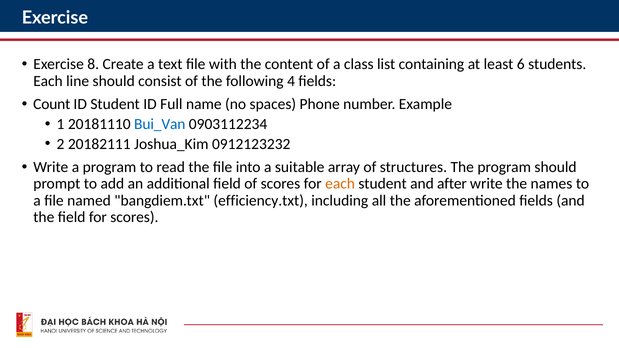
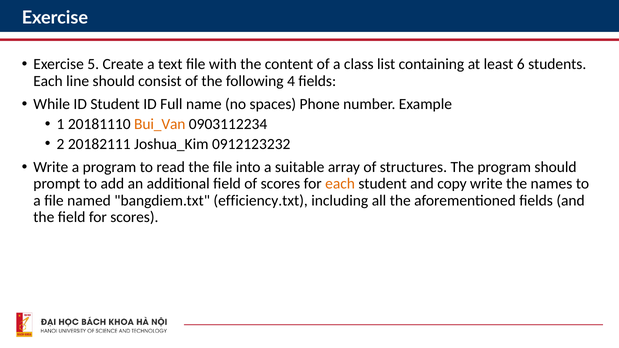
8: 8 -> 5
Count: Count -> While
Bui_Van colour: blue -> orange
after: after -> copy
